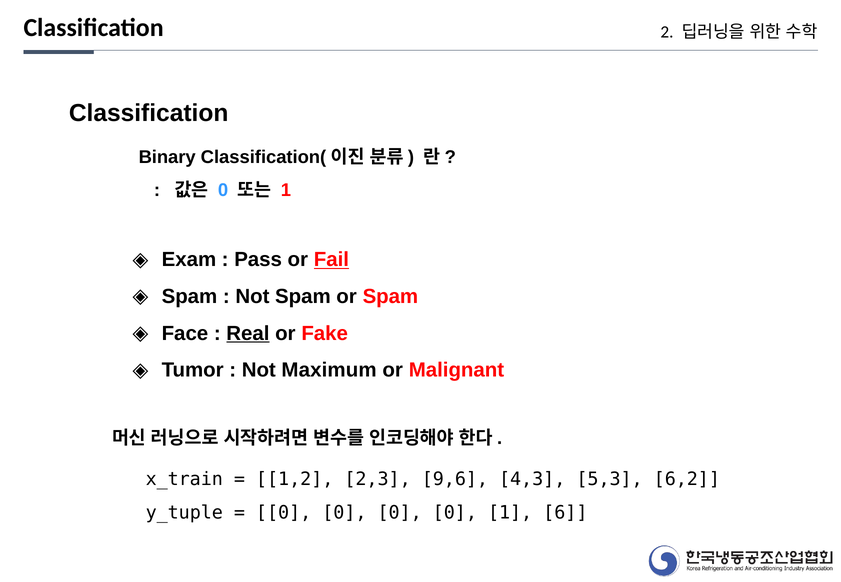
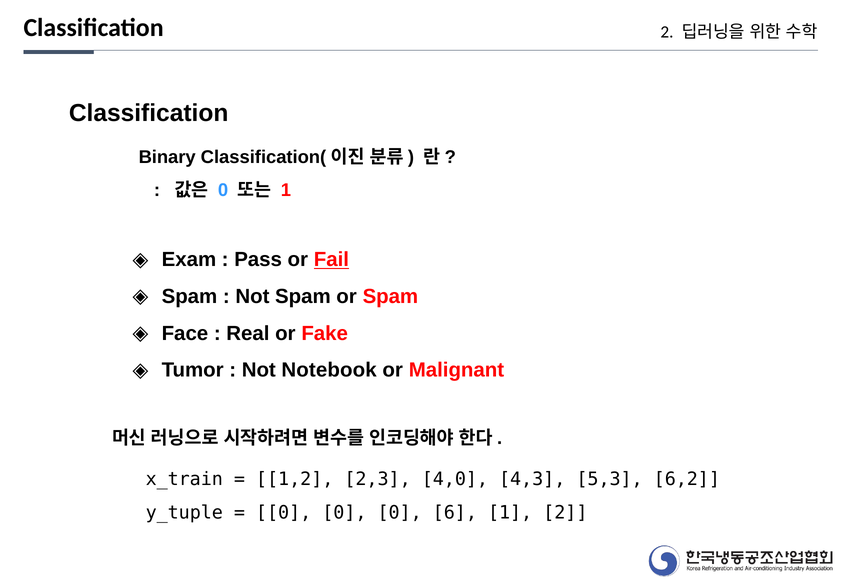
Real underline: present -> none
Maximum: Maximum -> Notebook
9,6: 9,6 -> 4,0
0 0 0 0: 0 -> 6
1 6: 6 -> 2
